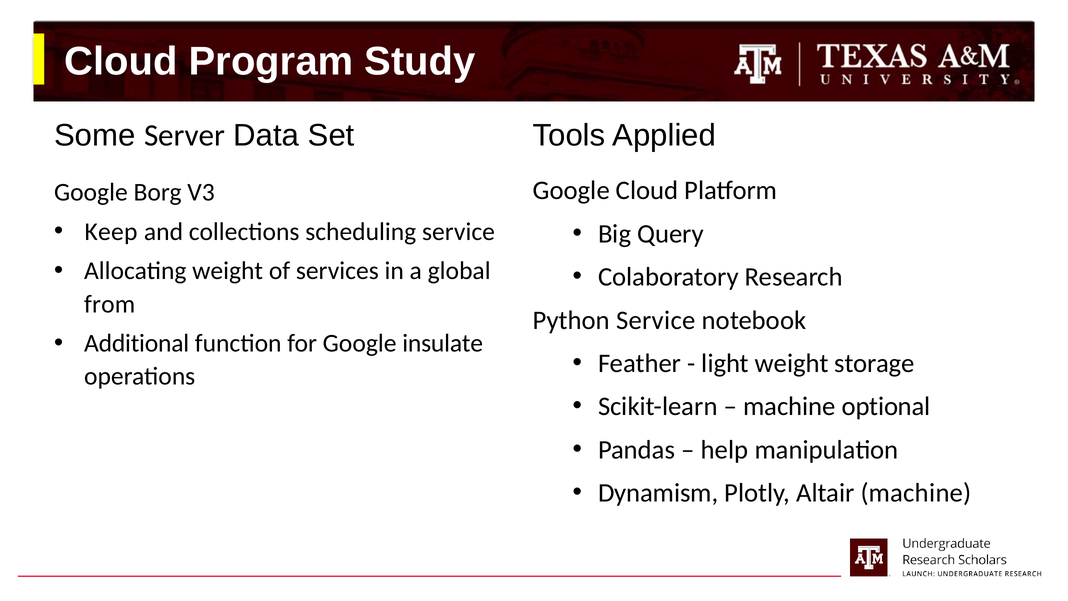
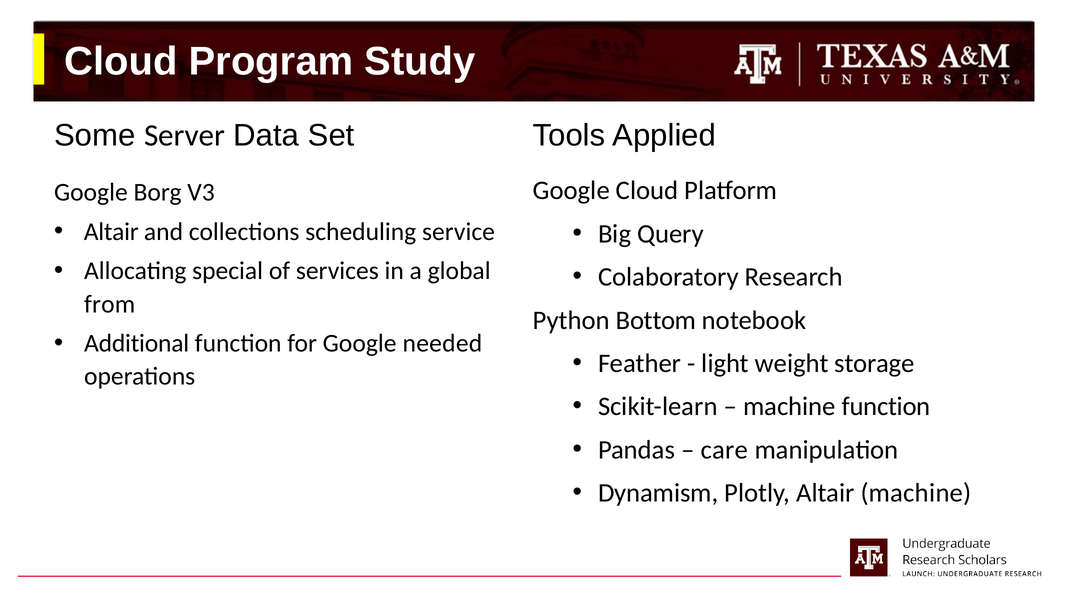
Keep at (111, 232): Keep -> Altair
Allocating weight: weight -> special
Python Service: Service -> Bottom
insulate: insulate -> needed
machine optional: optional -> function
help: help -> care
